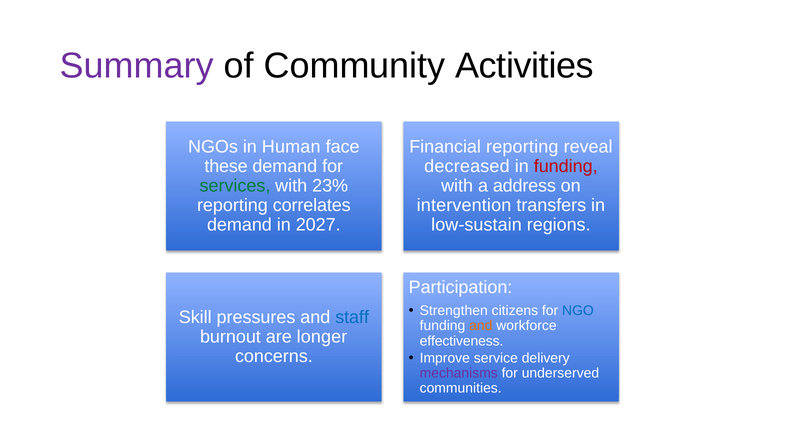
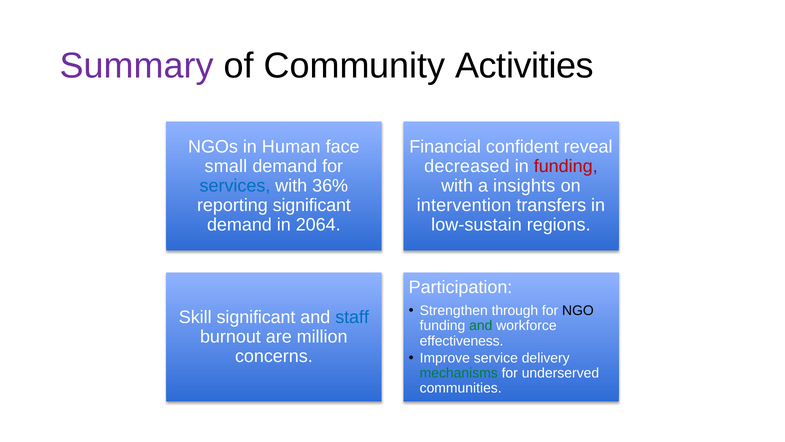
Financial reporting: reporting -> confident
these: these -> small
services colour: green -> blue
23%: 23% -> 36%
address: address -> insights
reporting correlates: correlates -> significant
2027: 2027 -> 2064
citizens: citizens -> through
NGO colour: blue -> black
Skill pressures: pressures -> significant
and at (481, 326) colour: orange -> green
longer: longer -> million
mechanisms colour: purple -> green
